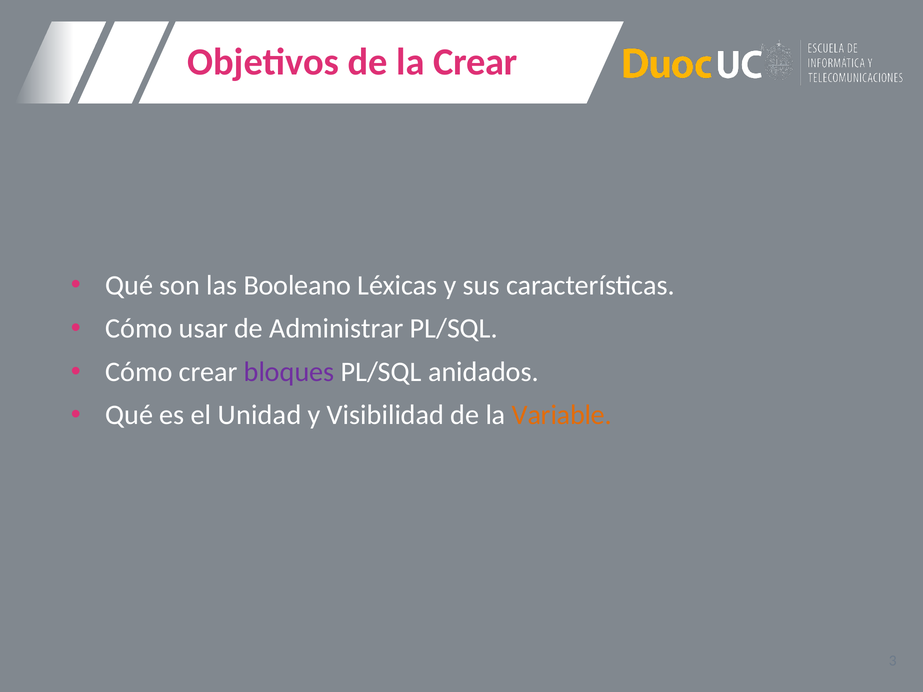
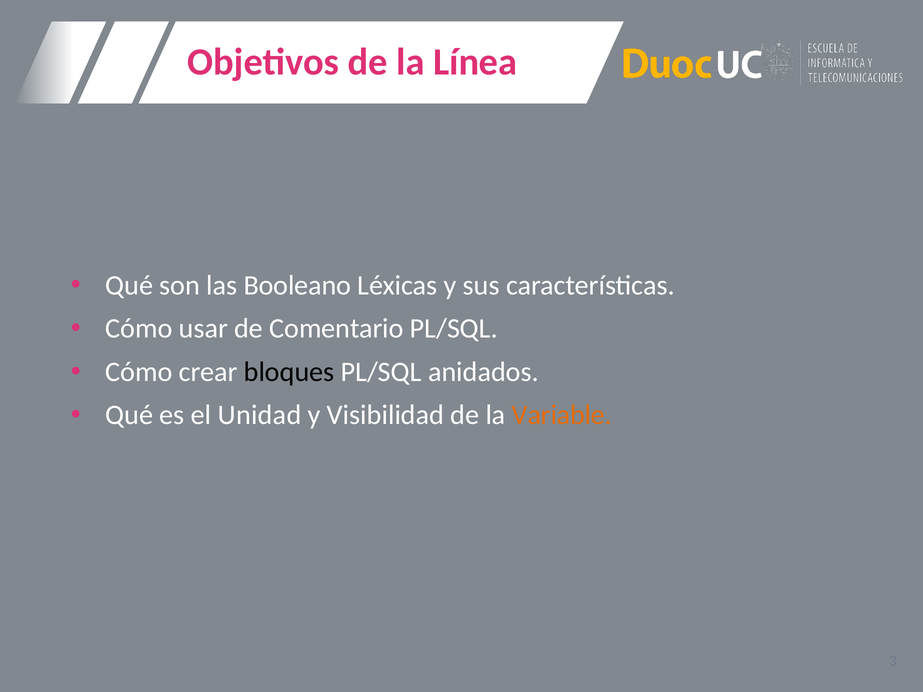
la Crear: Crear -> Línea
Administrar: Administrar -> Comentario
bloques colour: purple -> black
